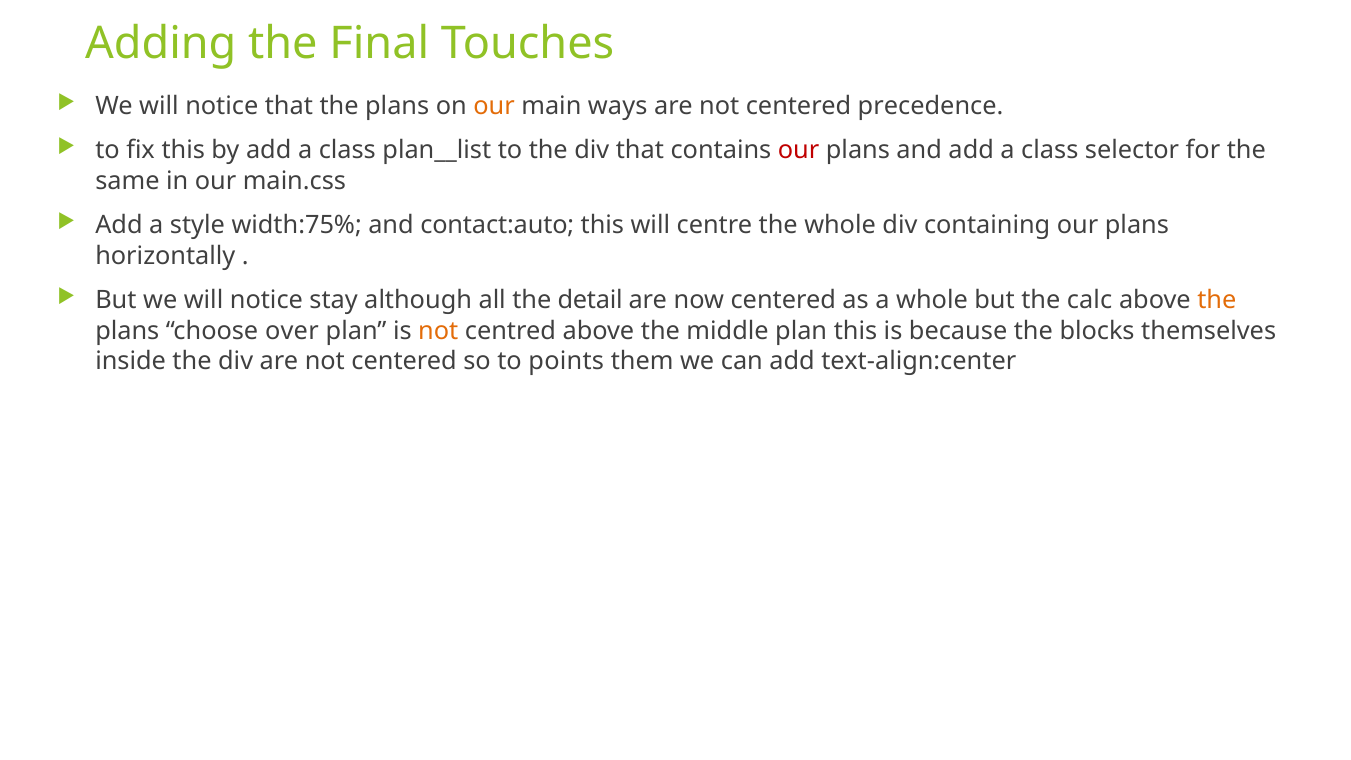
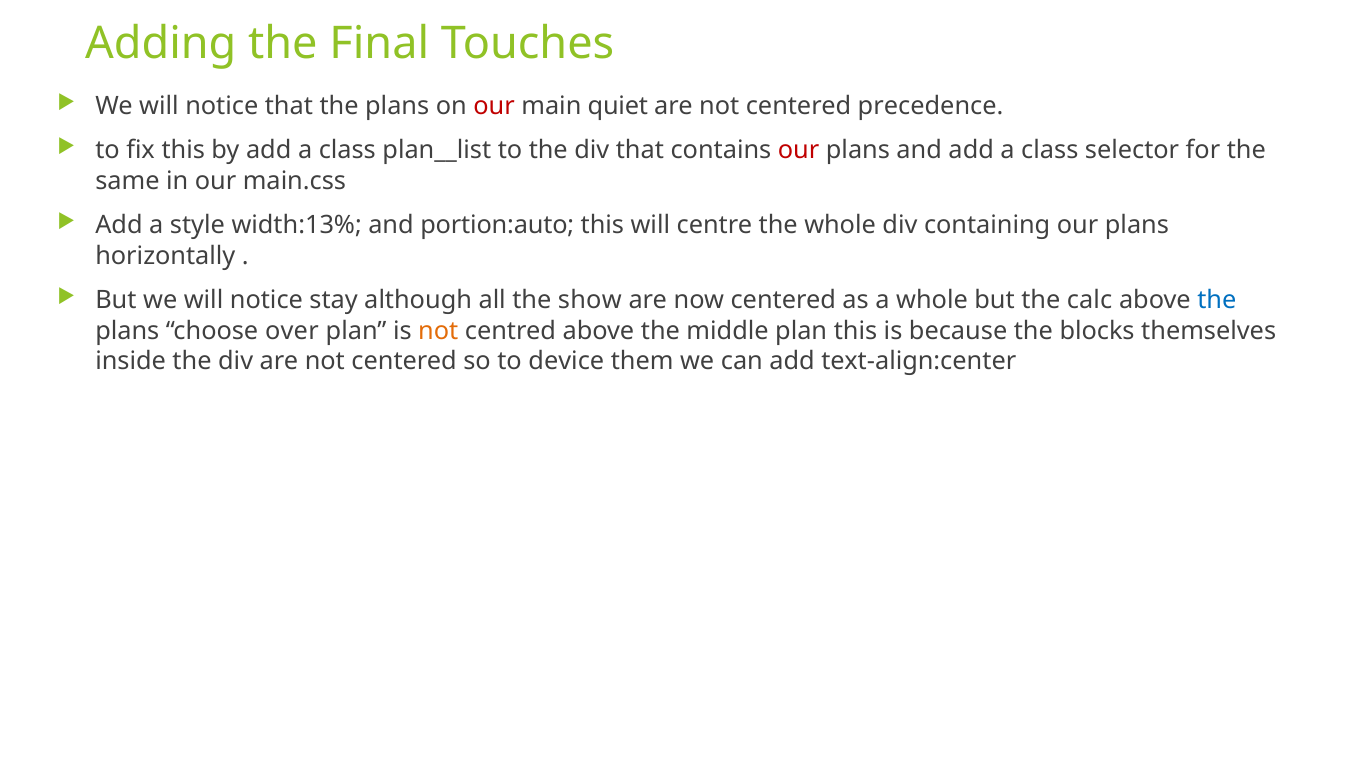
our at (494, 106) colour: orange -> red
ways: ways -> quiet
width:75%: width:75% -> width:13%
contact:auto: contact:auto -> portion:auto
detail: detail -> show
the at (1217, 300) colour: orange -> blue
points: points -> device
